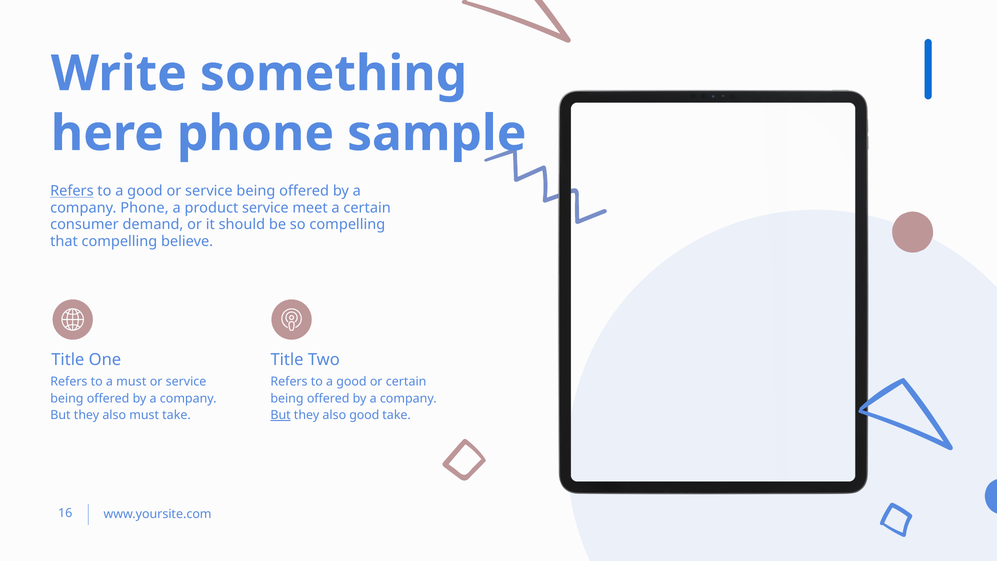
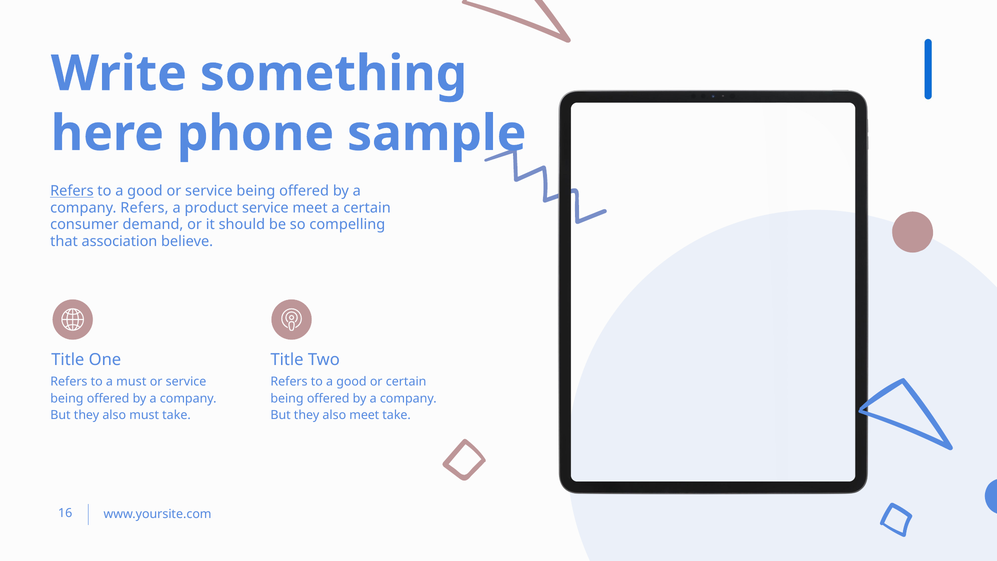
company Phone: Phone -> Refers
that compelling: compelling -> association
But at (281, 415) underline: present -> none
also good: good -> meet
